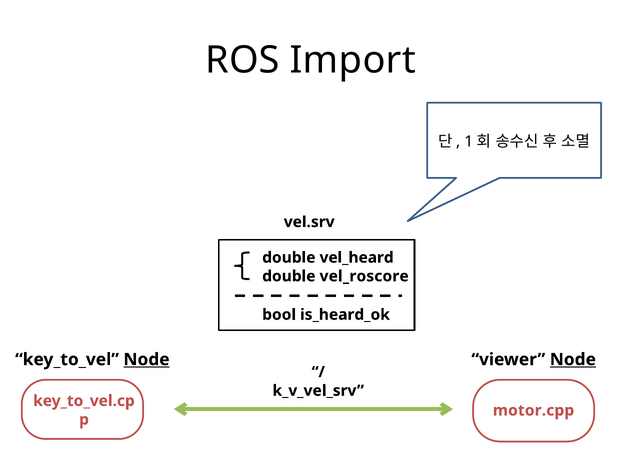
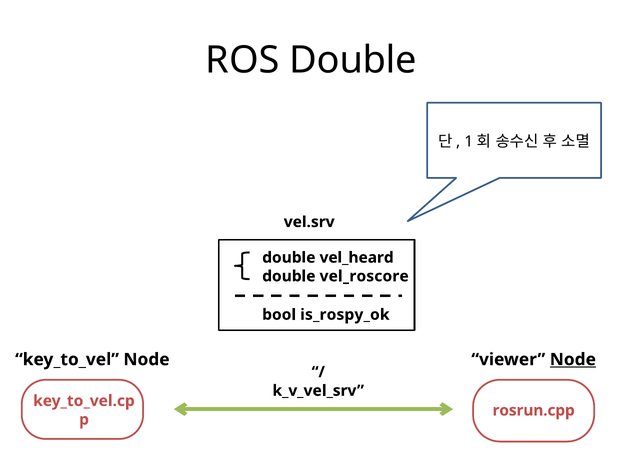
ROS Import: Import -> Double
is_heard_ok: is_heard_ok -> is_rospy_ok
Node at (147, 360) underline: present -> none
motor.cpp: motor.cpp -> rosrun.cpp
